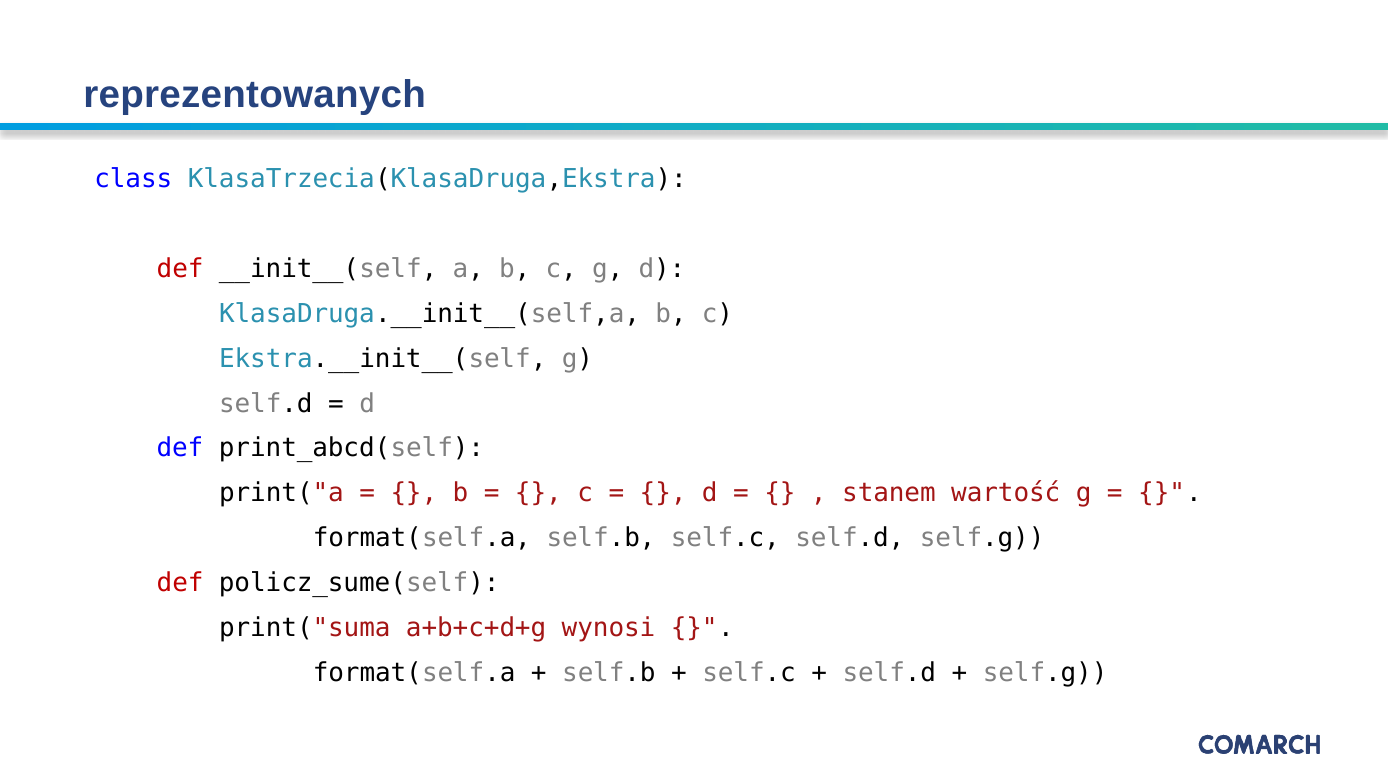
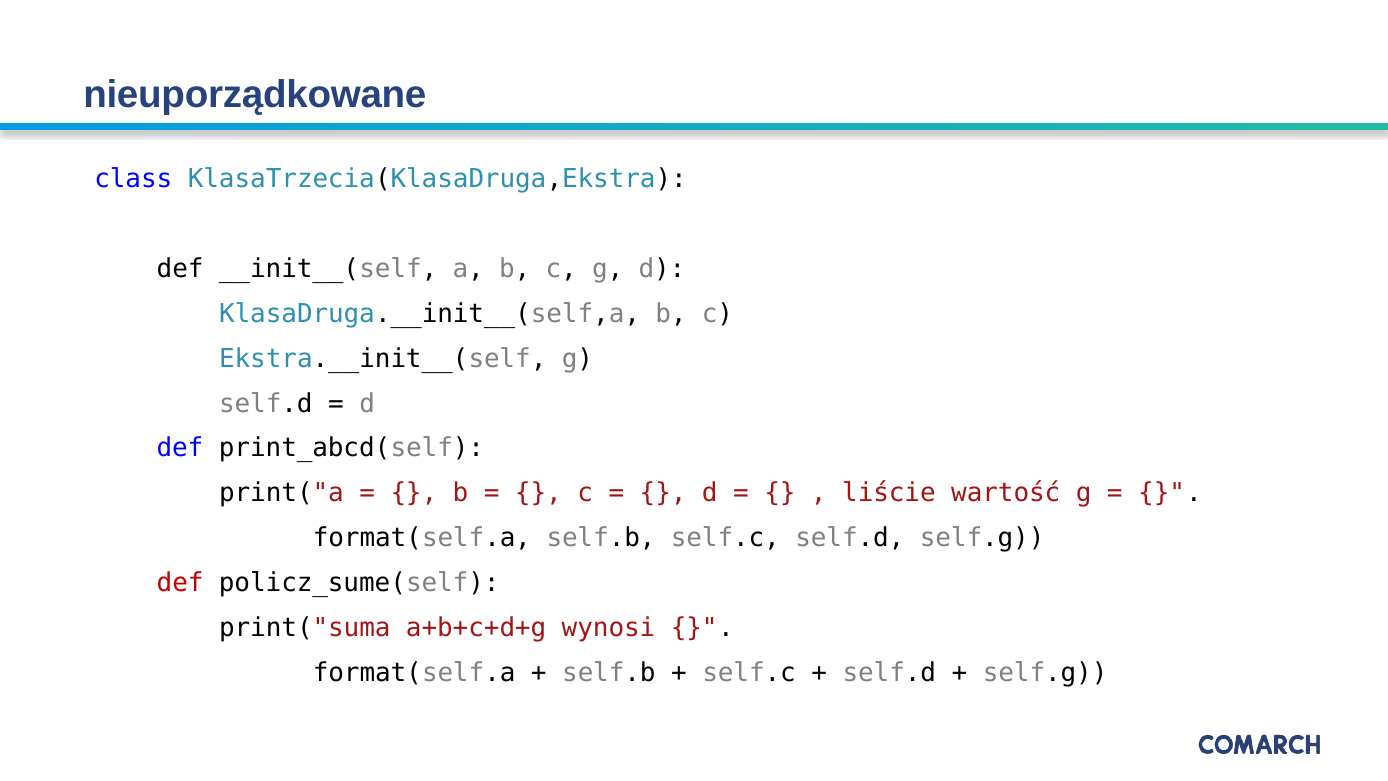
reprezentowanych: reprezentowanych -> nieuporządkowane
def at (180, 269) colour: red -> black
stanem: stanem -> liście
